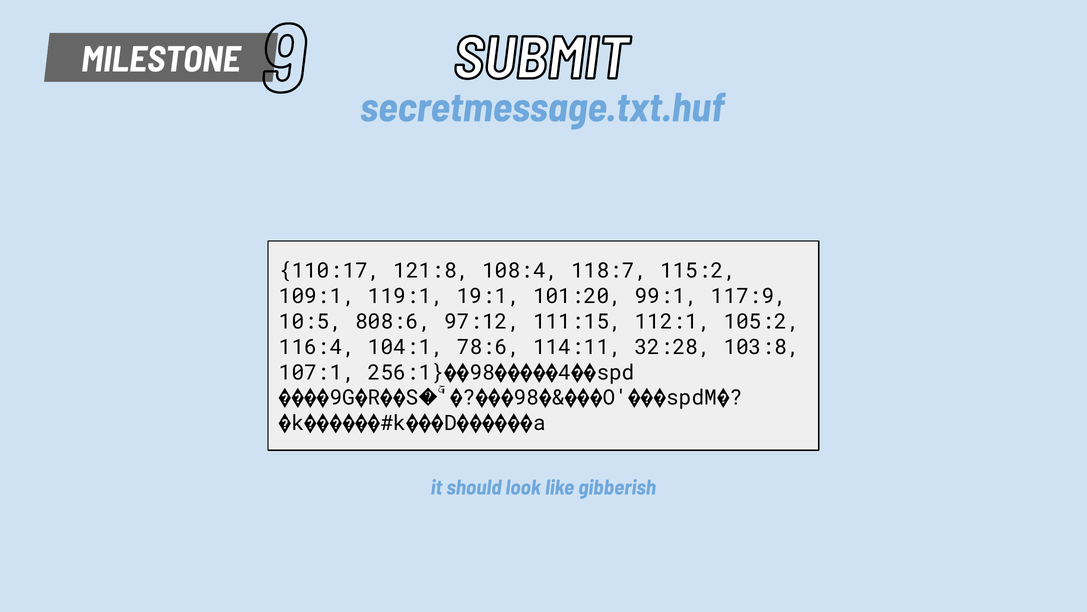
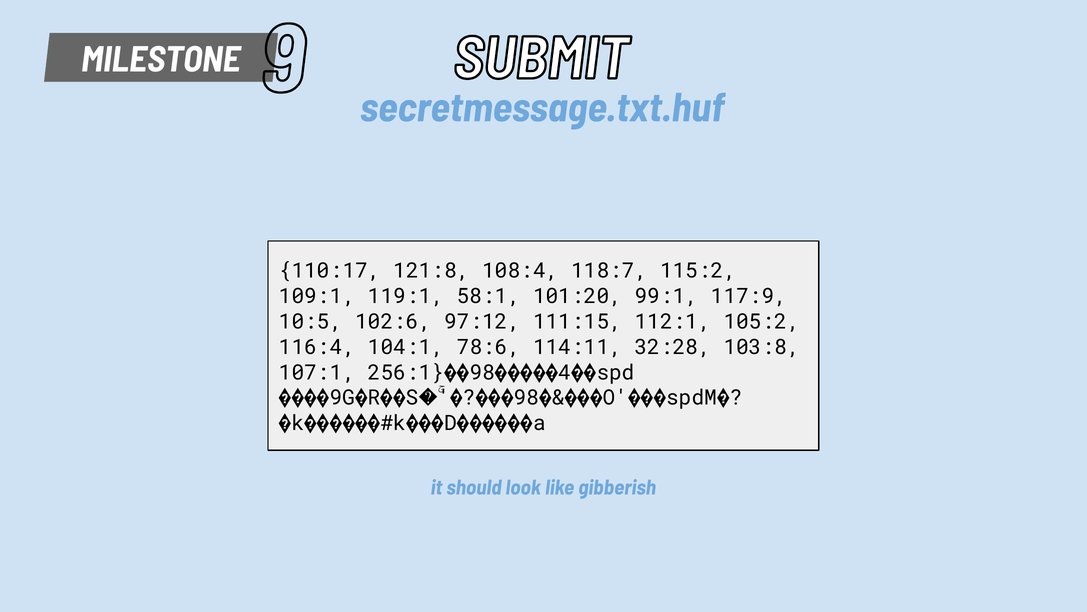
19:1: 19:1 -> 58:1
808:6: 808:6 -> 102:6
